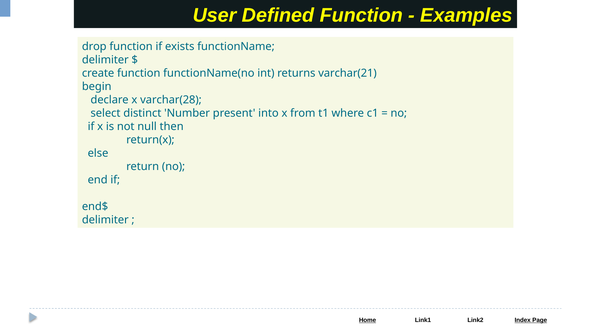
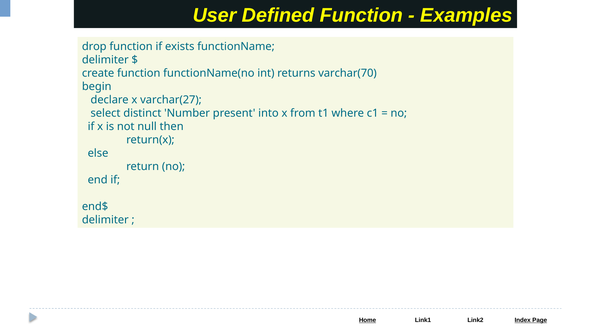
varchar(21: varchar(21 -> varchar(70
varchar(28: varchar(28 -> varchar(27
